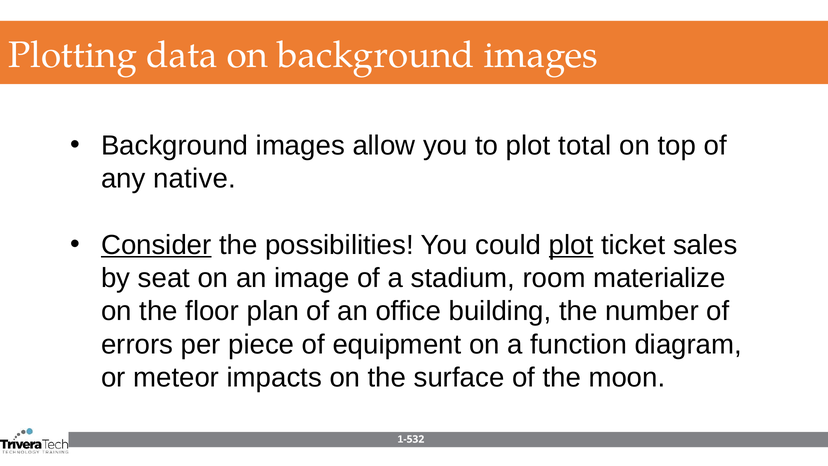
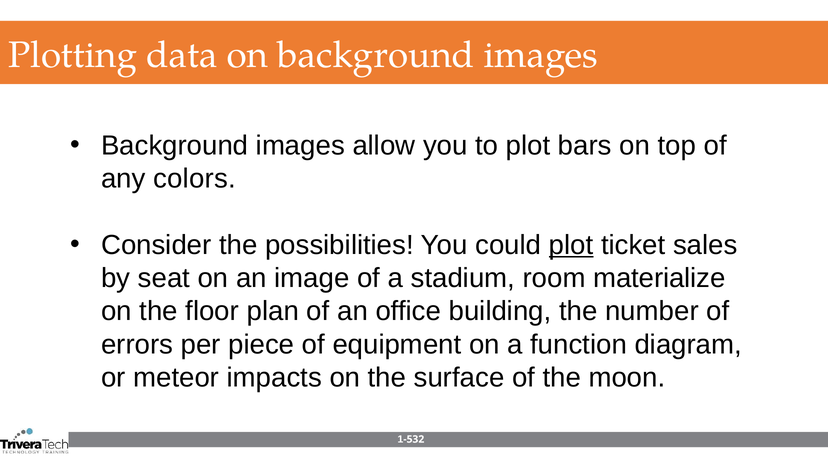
total: total -> bars
native: native -> colors
Consider underline: present -> none
